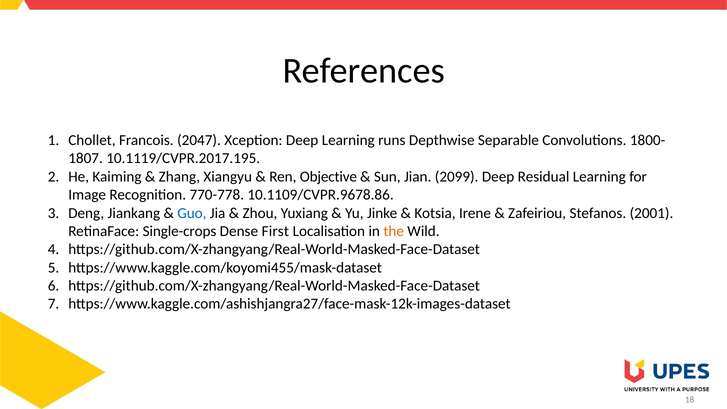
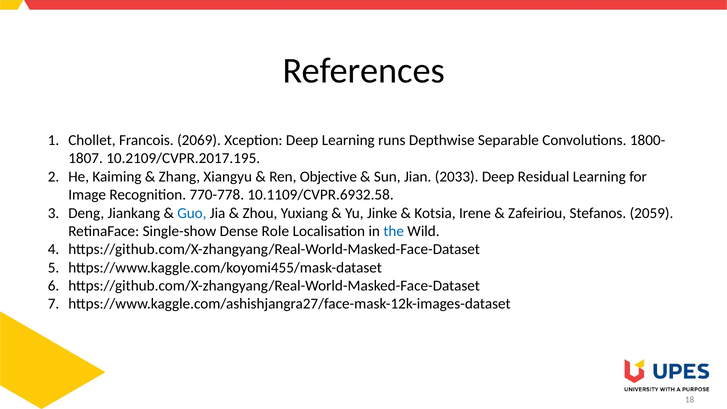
2047: 2047 -> 2069
10.1119/CVPR.2017.195: 10.1119/CVPR.2017.195 -> 10.2109/CVPR.2017.195
2099: 2099 -> 2033
10.1109/CVPR.9678.86: 10.1109/CVPR.9678.86 -> 10.1109/CVPR.6932.58
2001: 2001 -> 2059
Single-crops: Single-crops -> Single-show
First: First -> Role
the colour: orange -> blue
